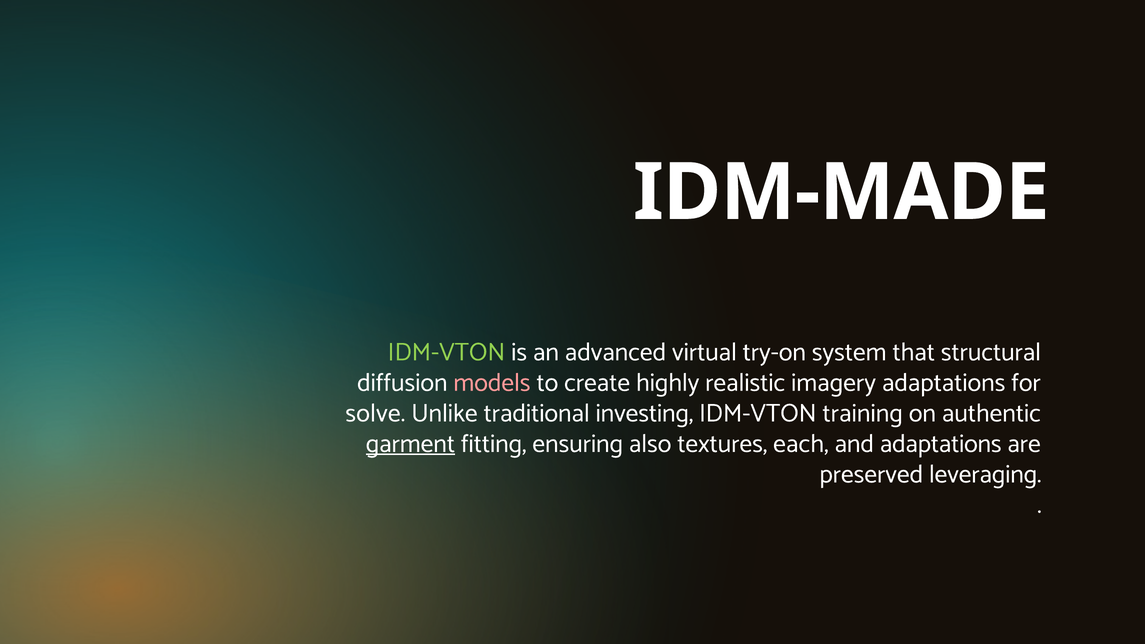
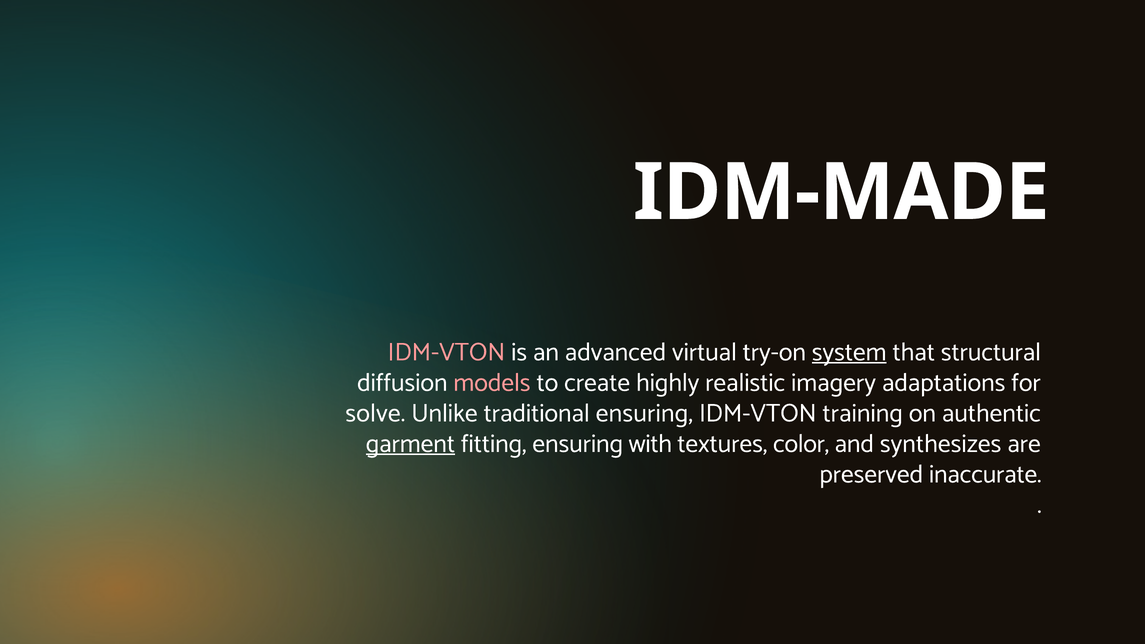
IDM-VTON at (447, 352) colour: light green -> pink
system underline: none -> present
traditional investing: investing -> ensuring
also: also -> with
each: each -> color
and adaptations: adaptations -> synthesizes
leveraging: leveraging -> inaccurate
